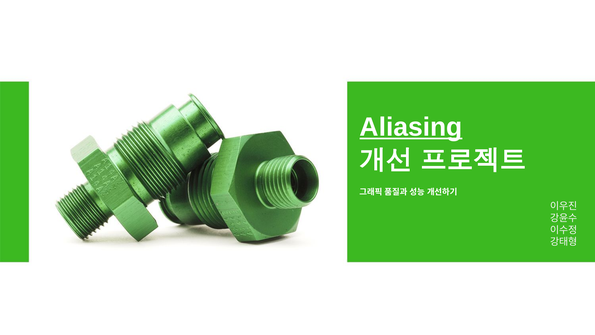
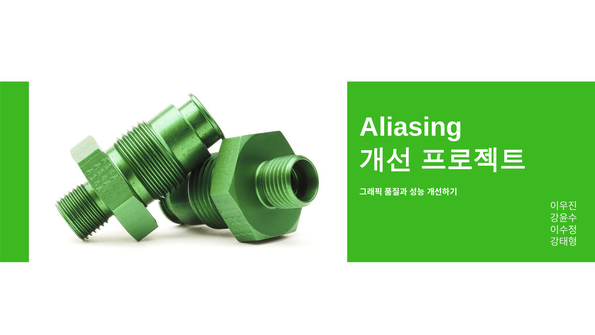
Aliasing underline: present -> none
